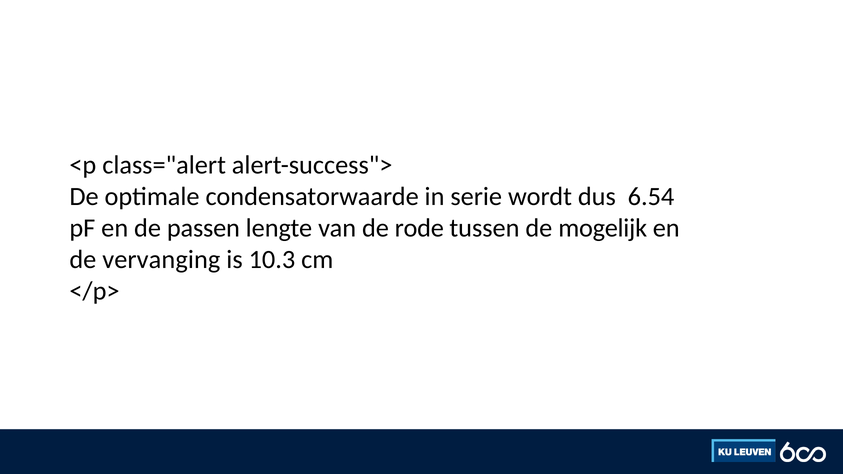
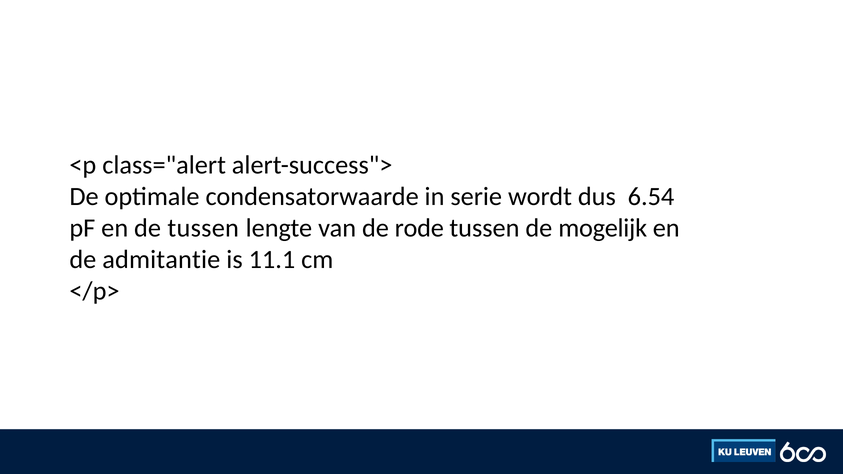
de passen: passen -> tussen
vervanging: vervanging -> admitantie
10.3: 10.3 -> 11.1
